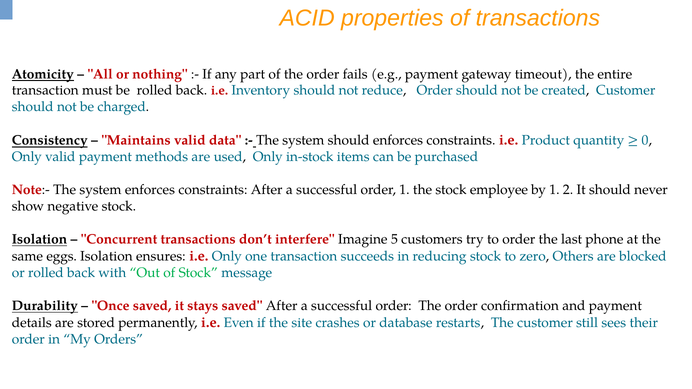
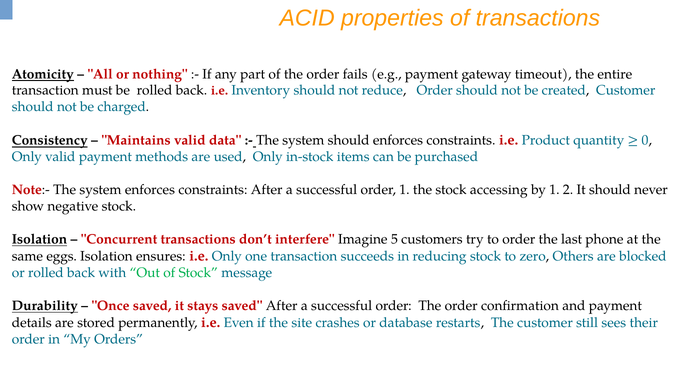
employee: employee -> accessing
